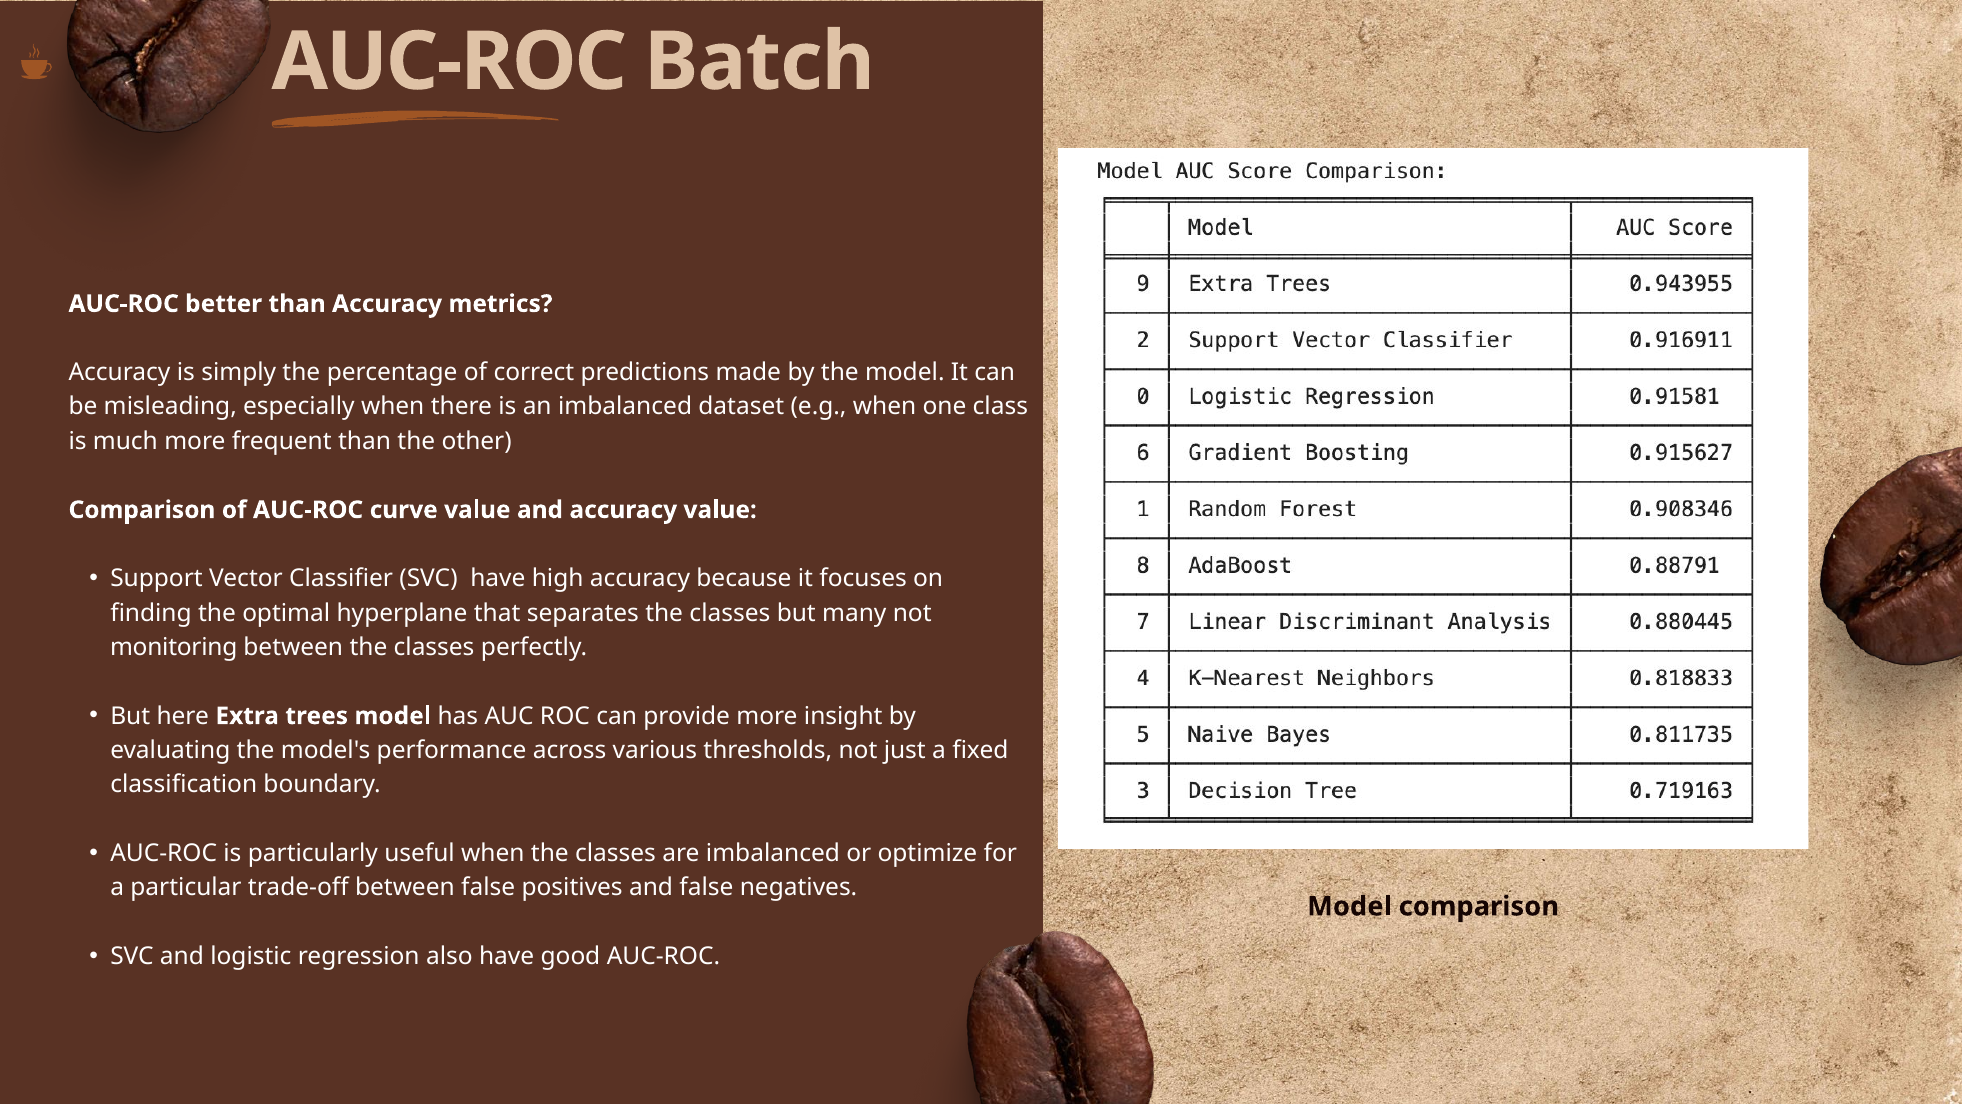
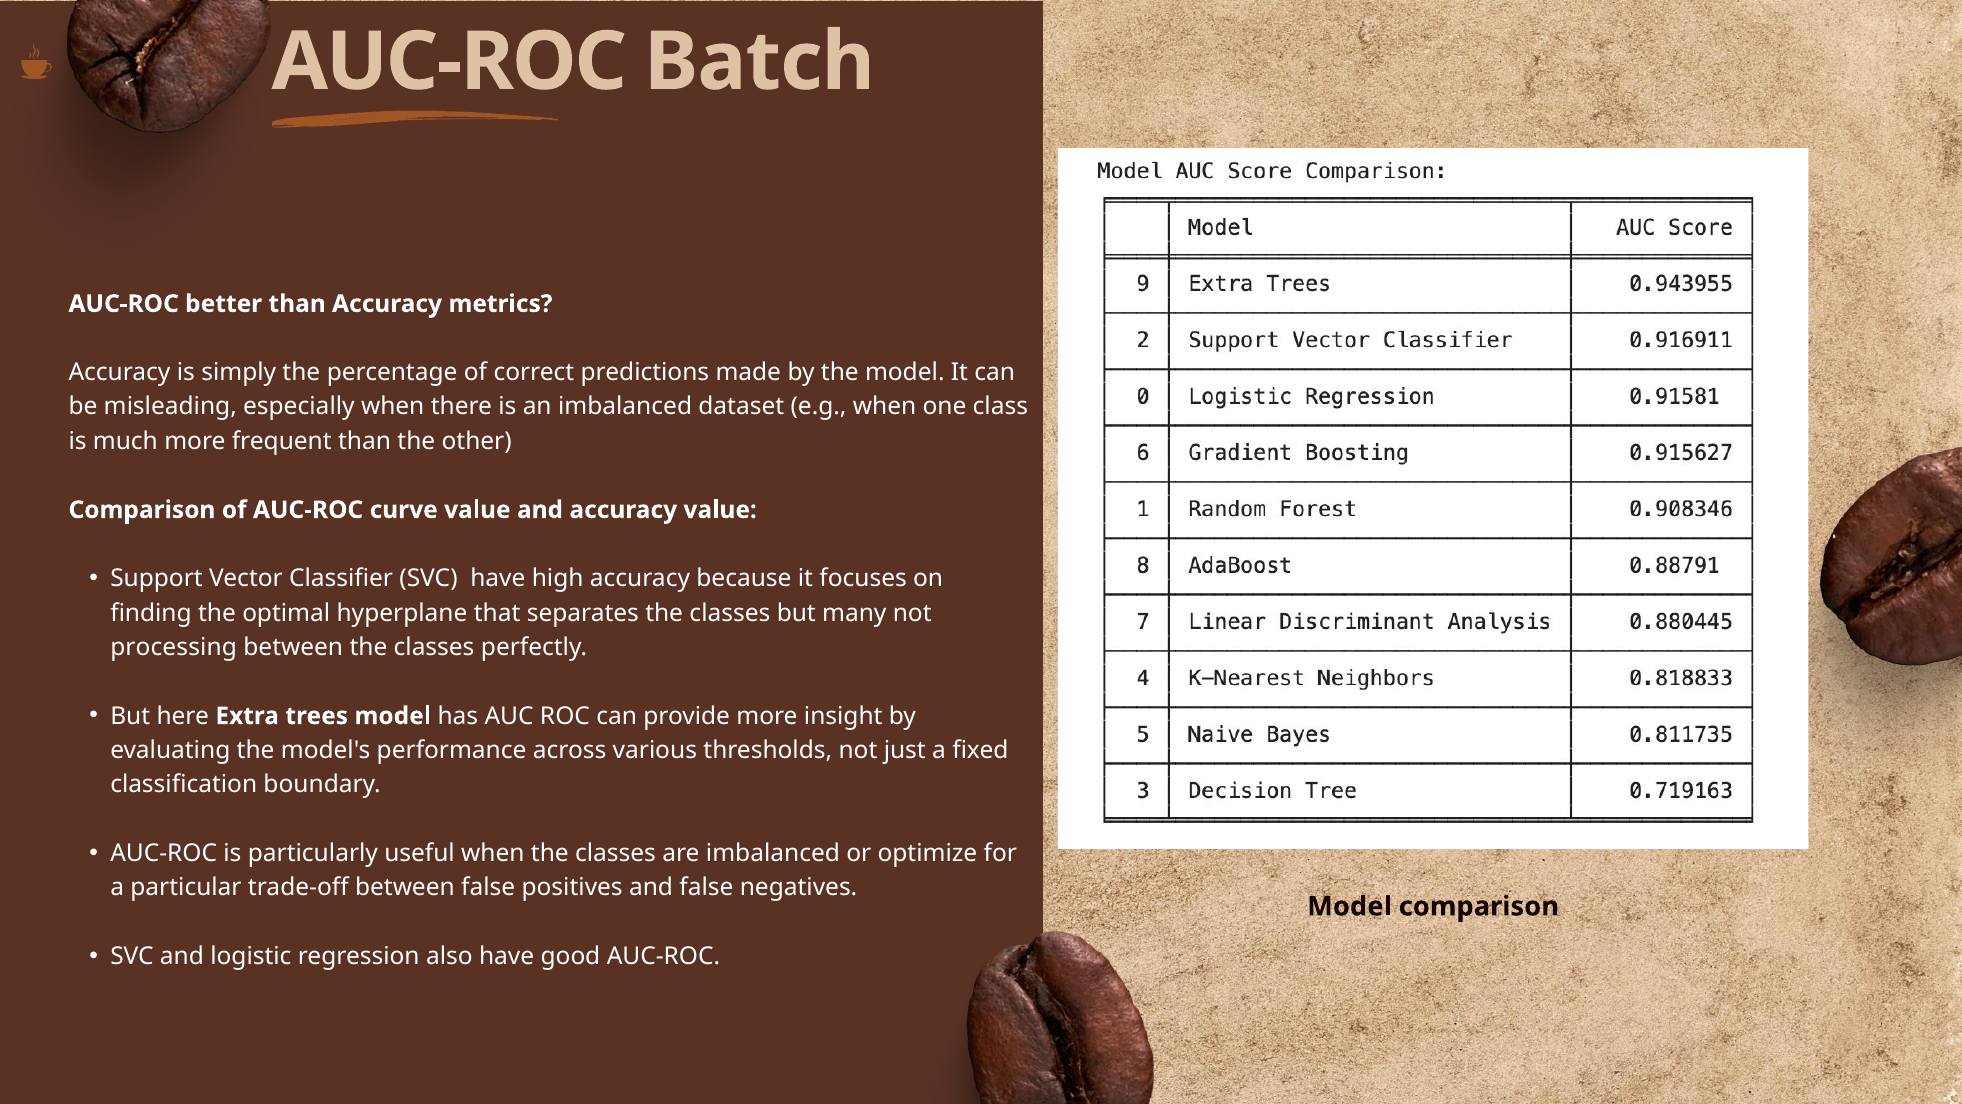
monitoring: monitoring -> processing
